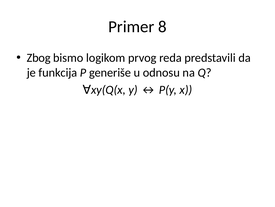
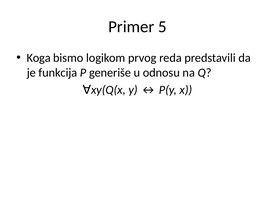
8: 8 -> 5
Zbog: Zbog -> Koga
